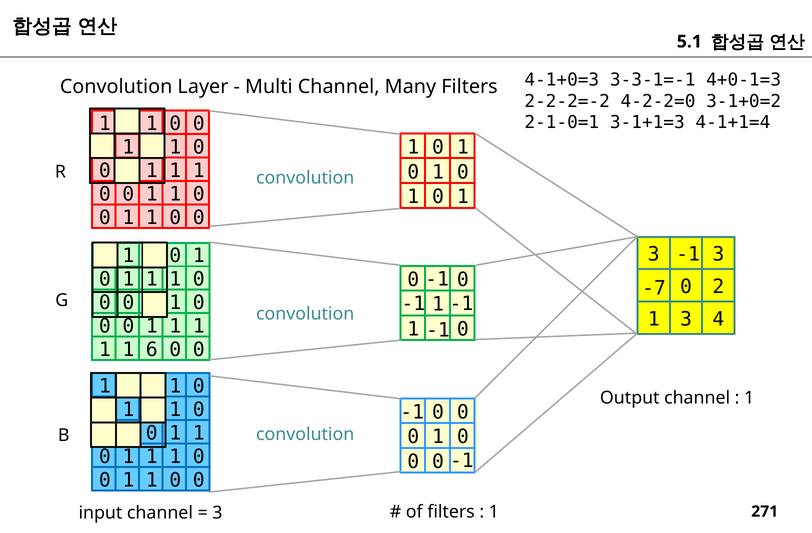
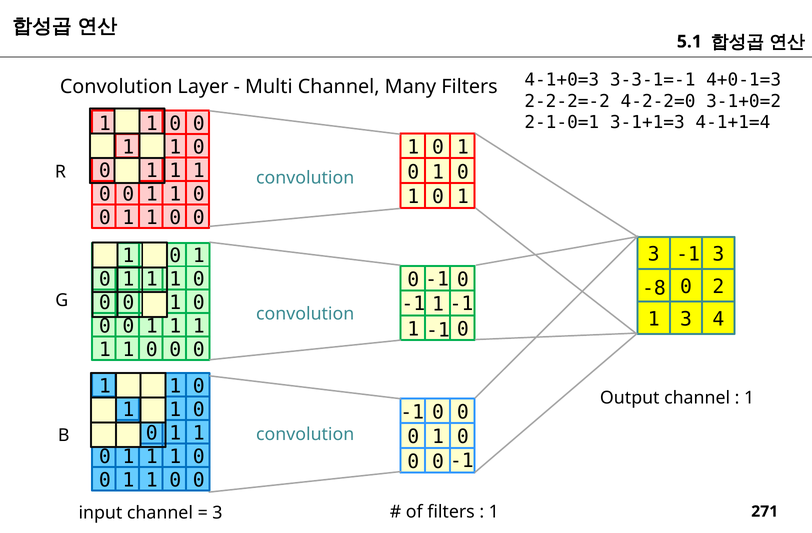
-7: -7 -> -8
6 at (152, 350): 6 -> 0
